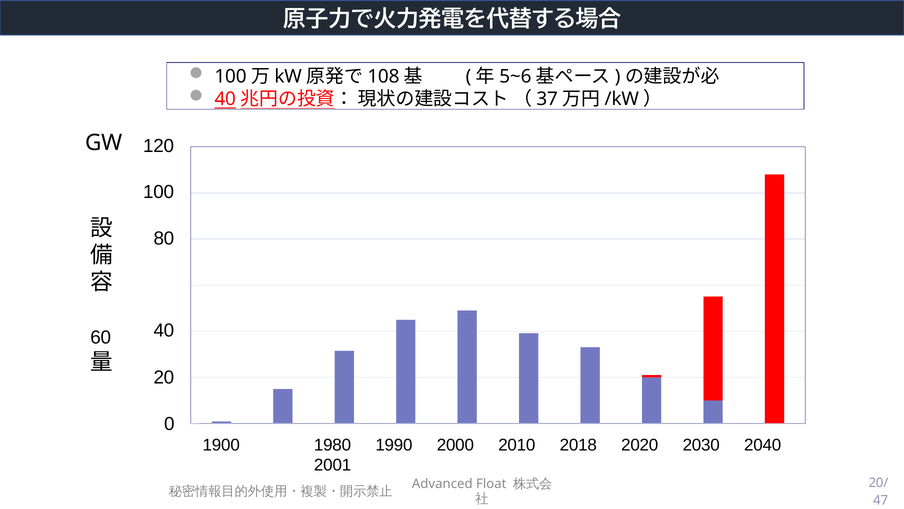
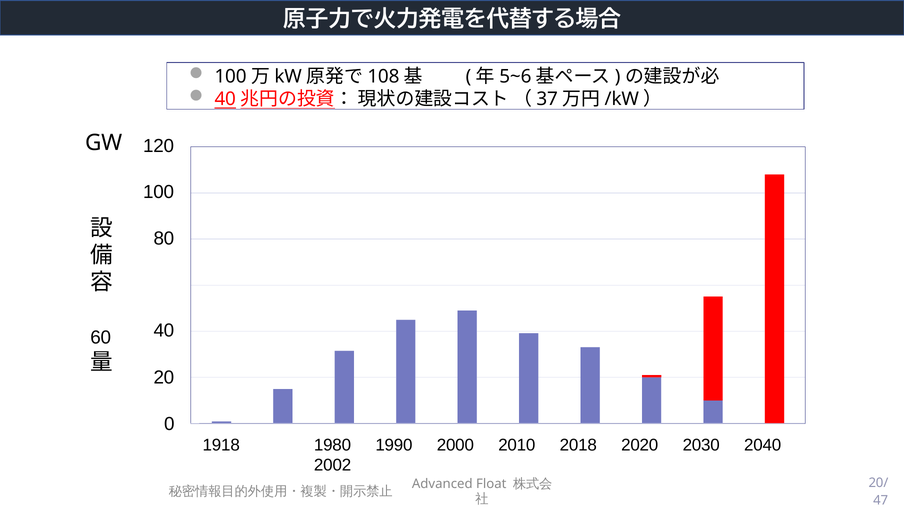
1900: 1900 -> 1918
2001: 2001 -> 2002
